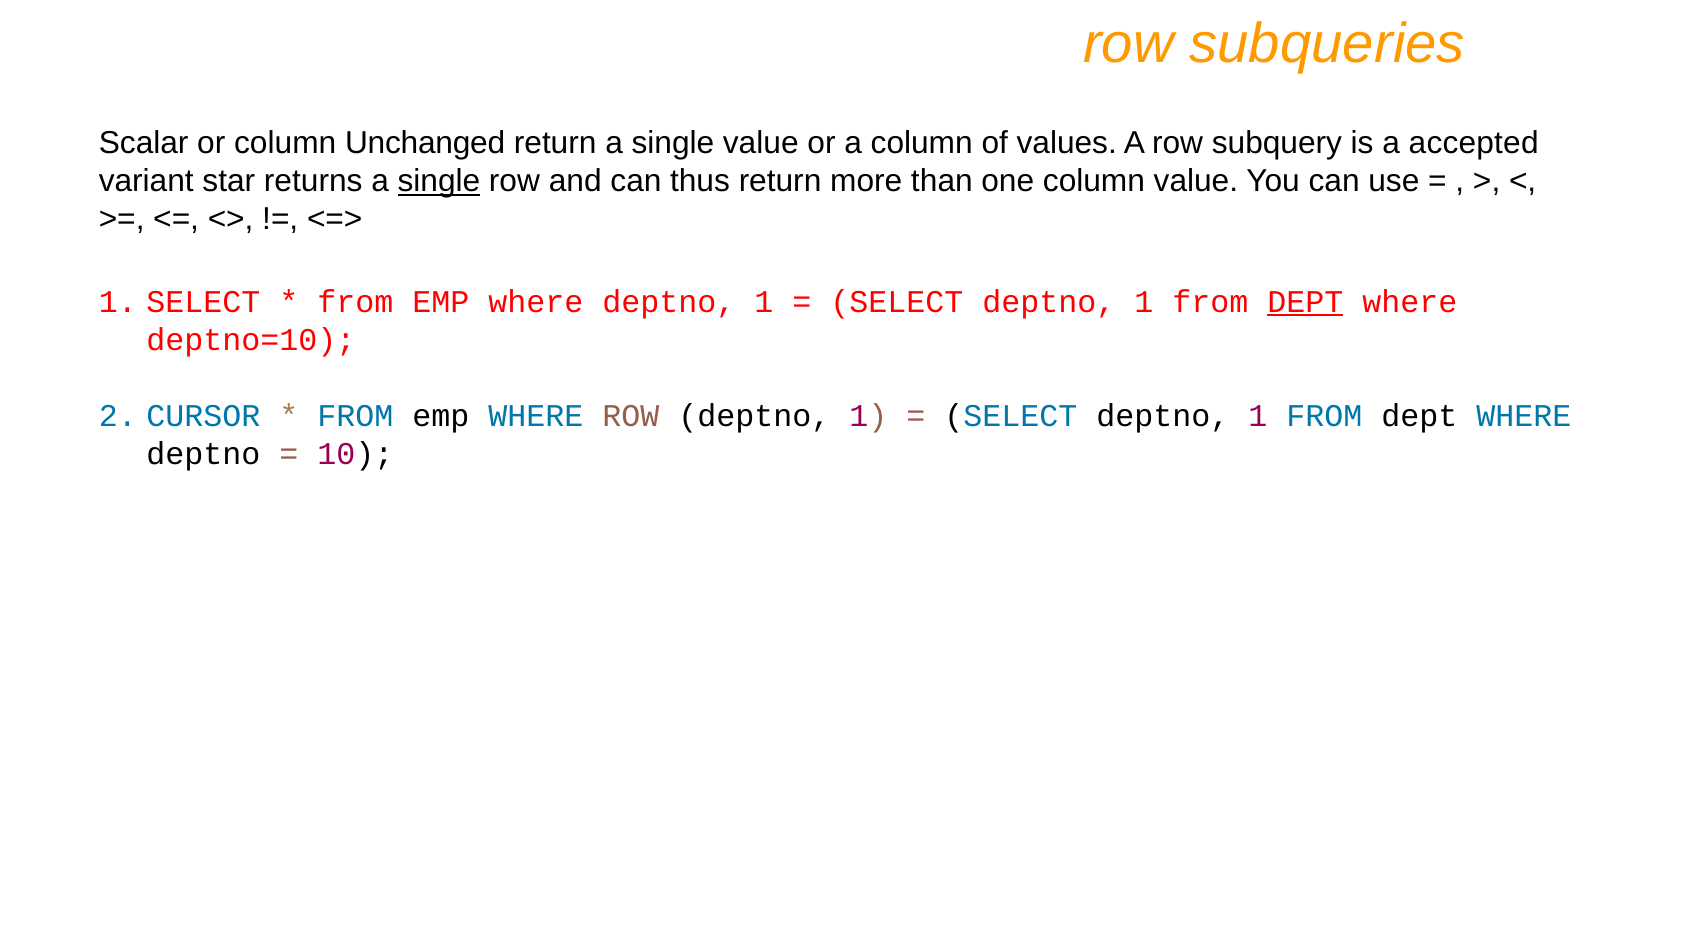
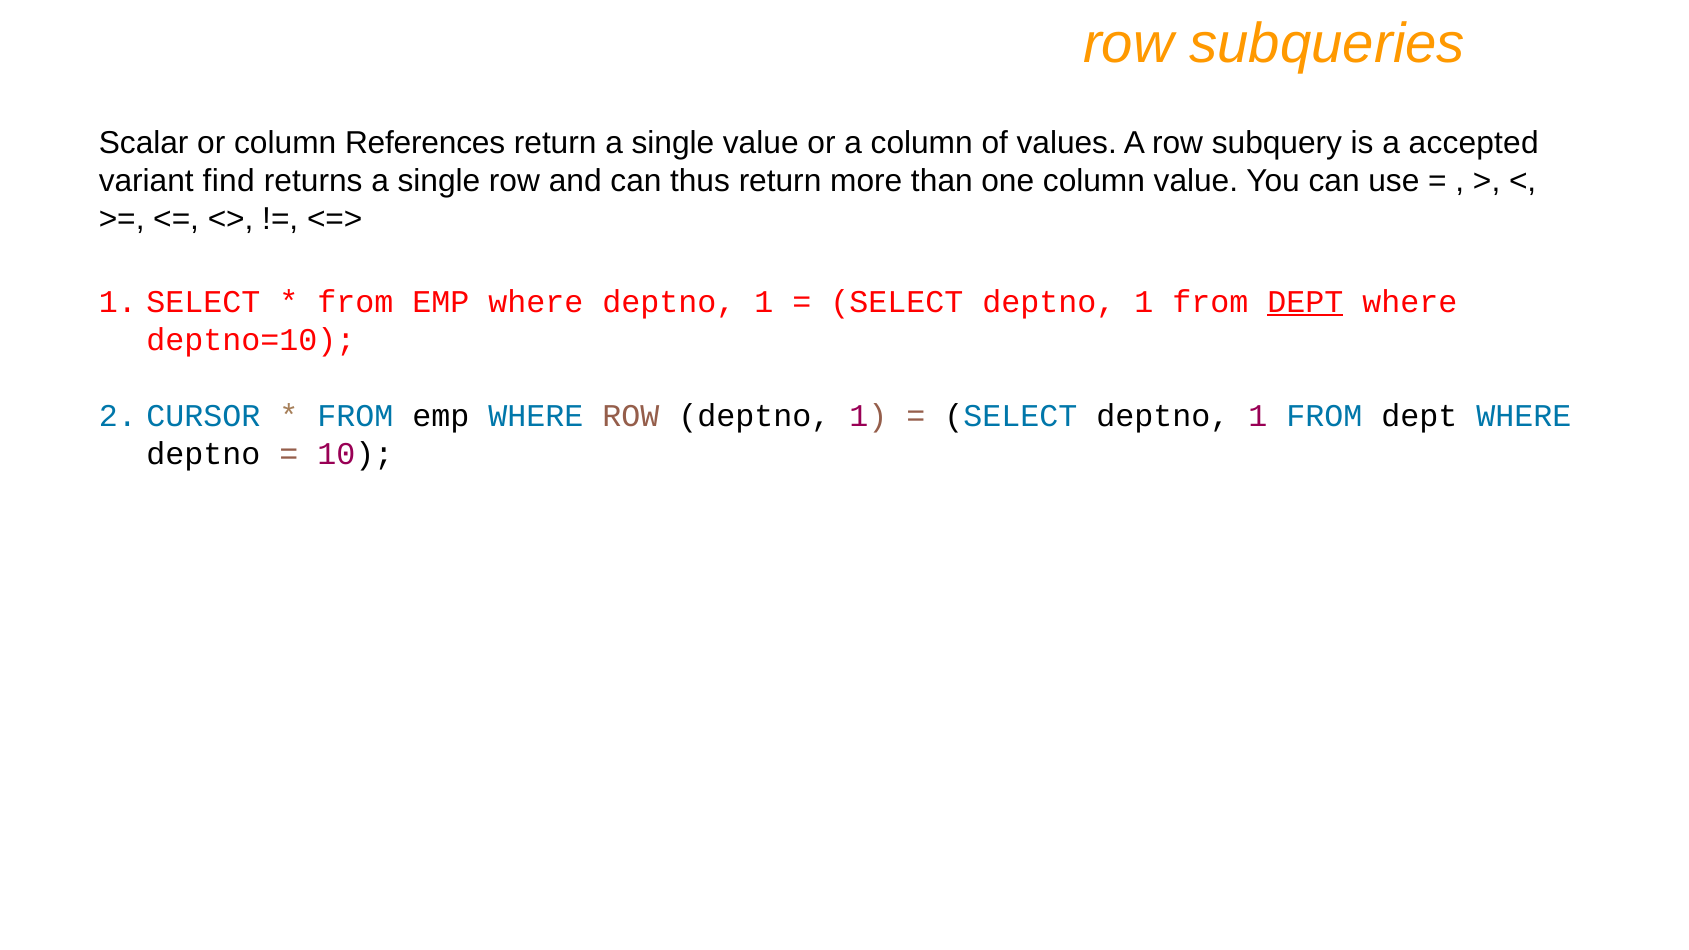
Unchanged: Unchanged -> References
star: star -> find
single at (439, 182) underline: present -> none
